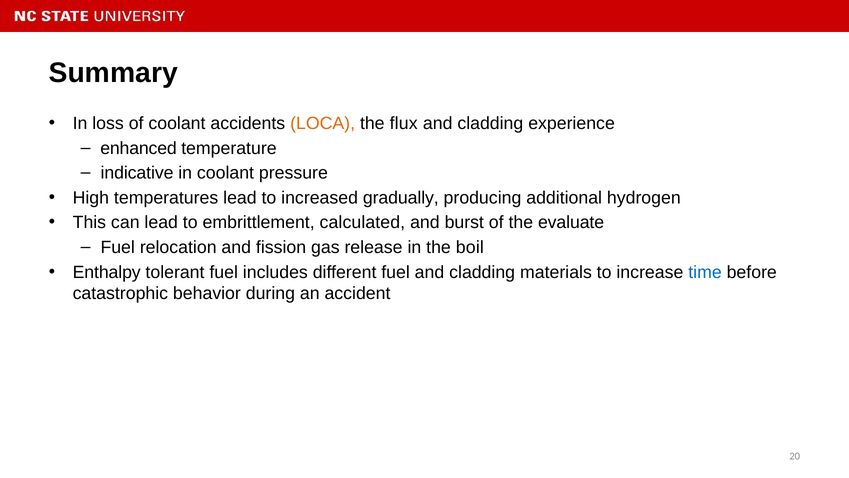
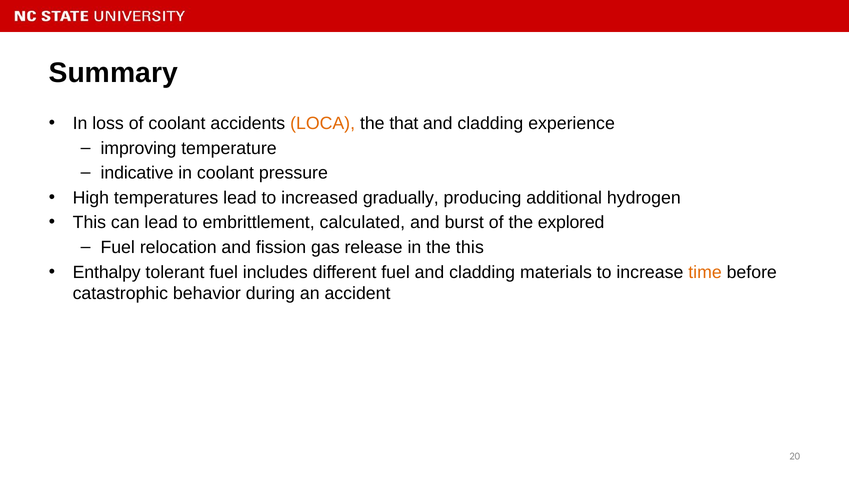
flux: flux -> that
enhanced: enhanced -> improving
evaluate: evaluate -> explored
the boil: boil -> this
time colour: blue -> orange
